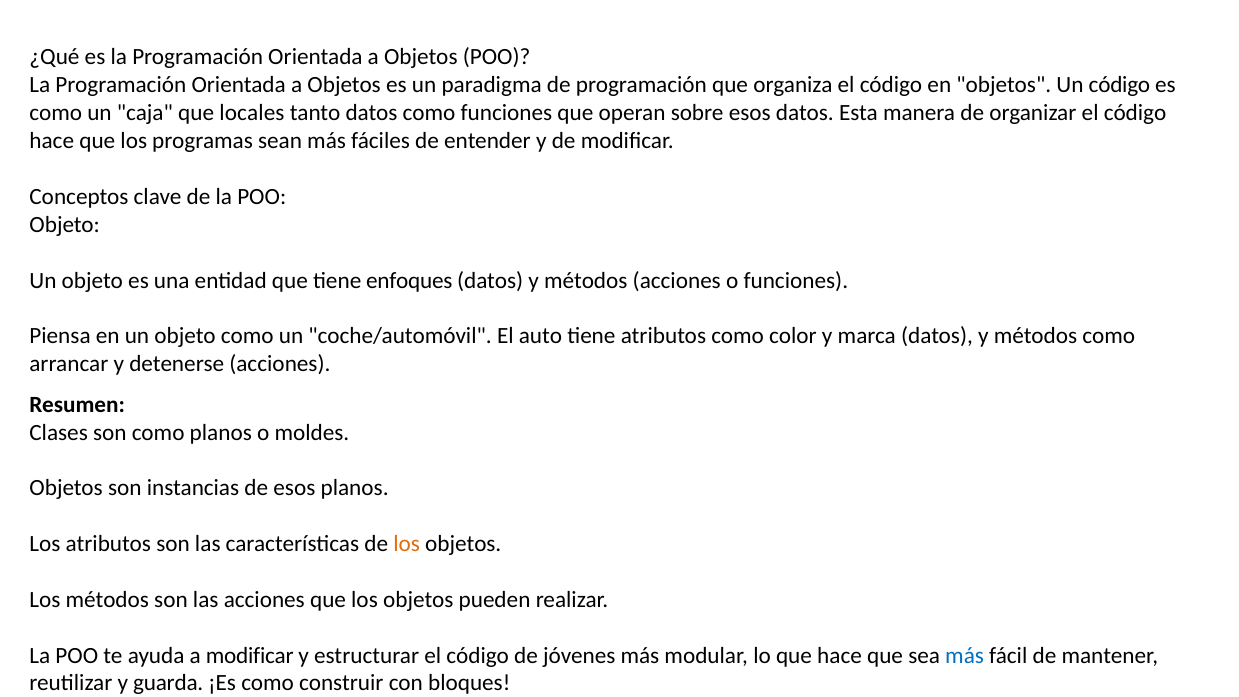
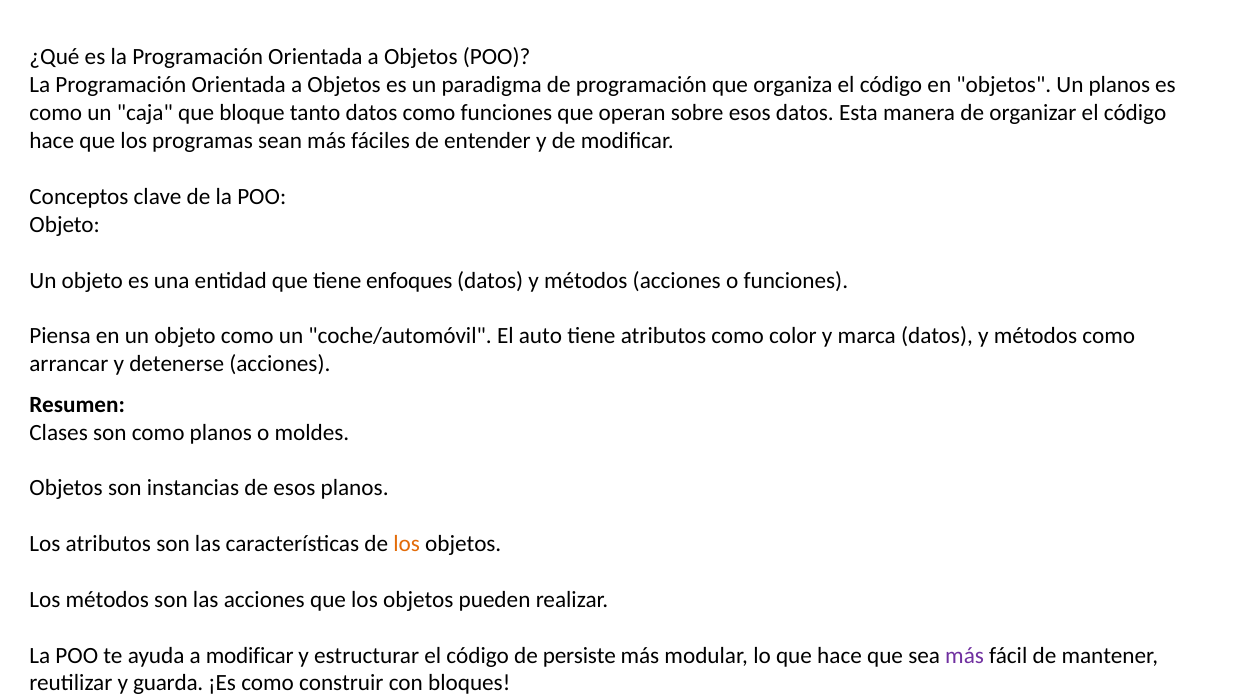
Un código: código -> planos
locales: locales -> bloque
jóvenes: jóvenes -> persiste
más at (965, 655) colour: blue -> purple
